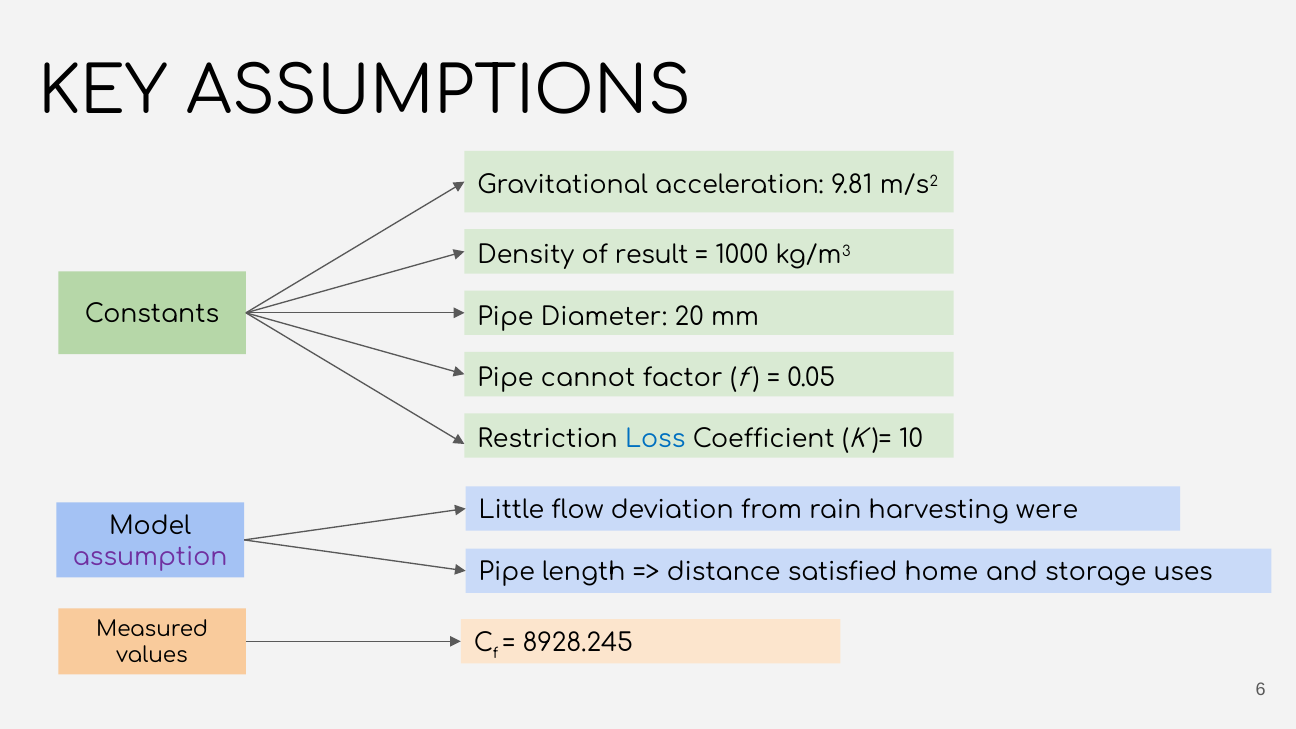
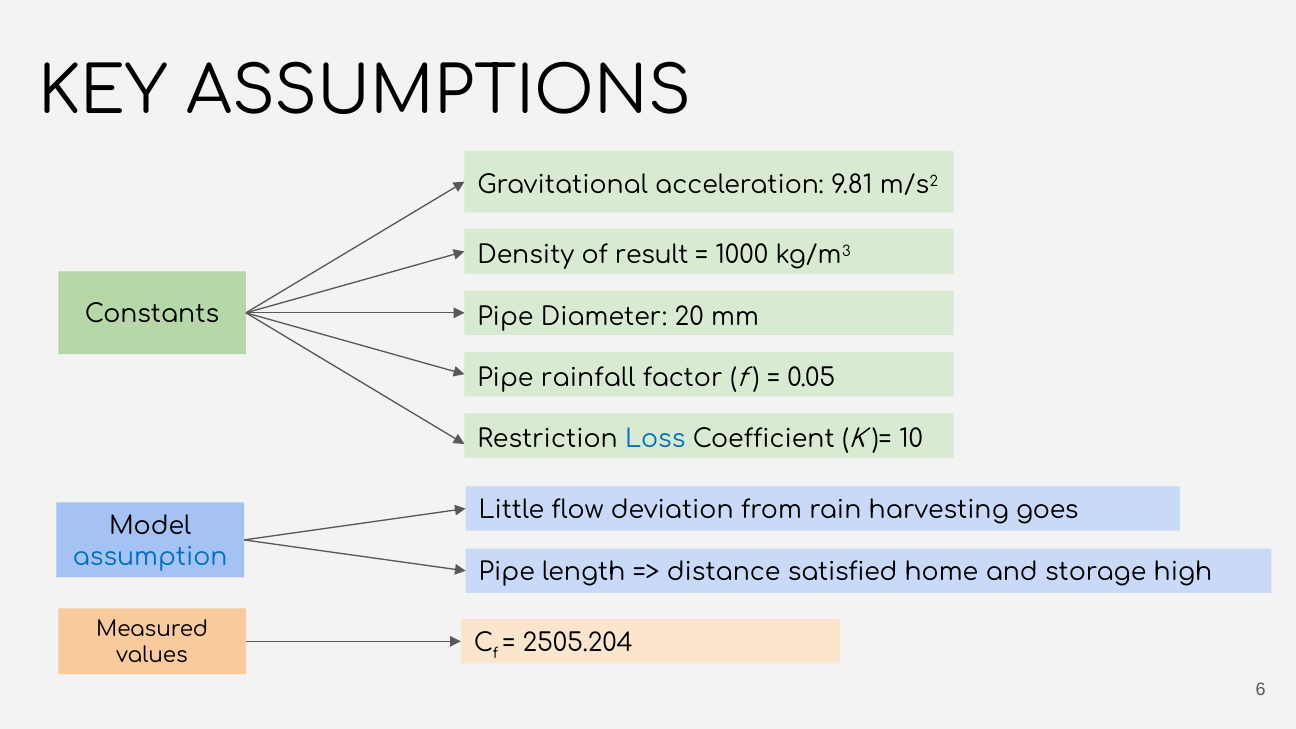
cannot: cannot -> rainfall
were: were -> goes
assumption colour: purple -> blue
uses: uses -> high
8928.245: 8928.245 -> 2505.204
